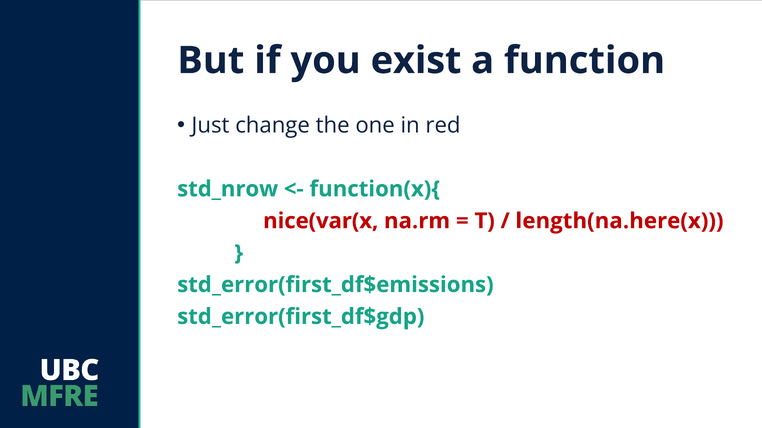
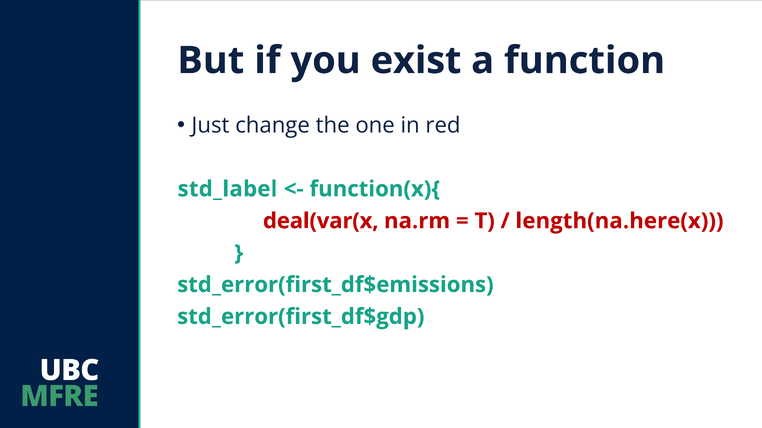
std_nrow: std_nrow -> std_label
nice(var(x: nice(var(x -> deal(var(x
